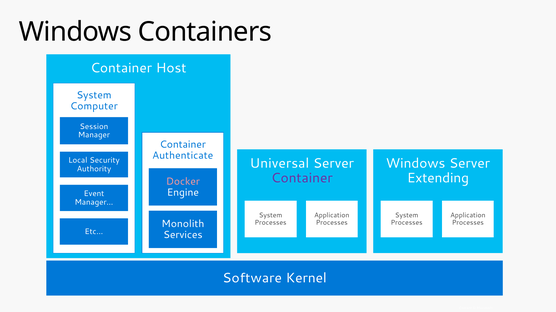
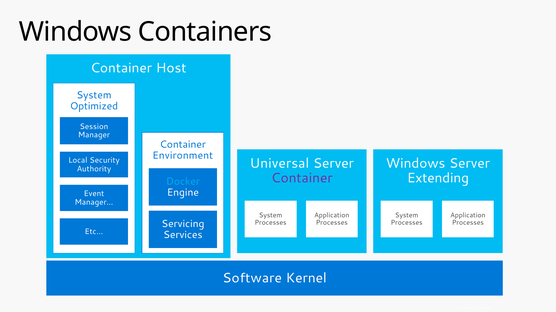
Computer: Computer -> Optimized
Authenticate: Authenticate -> Environment
Docker colour: pink -> light blue
Monolith: Monolith -> Servicing
